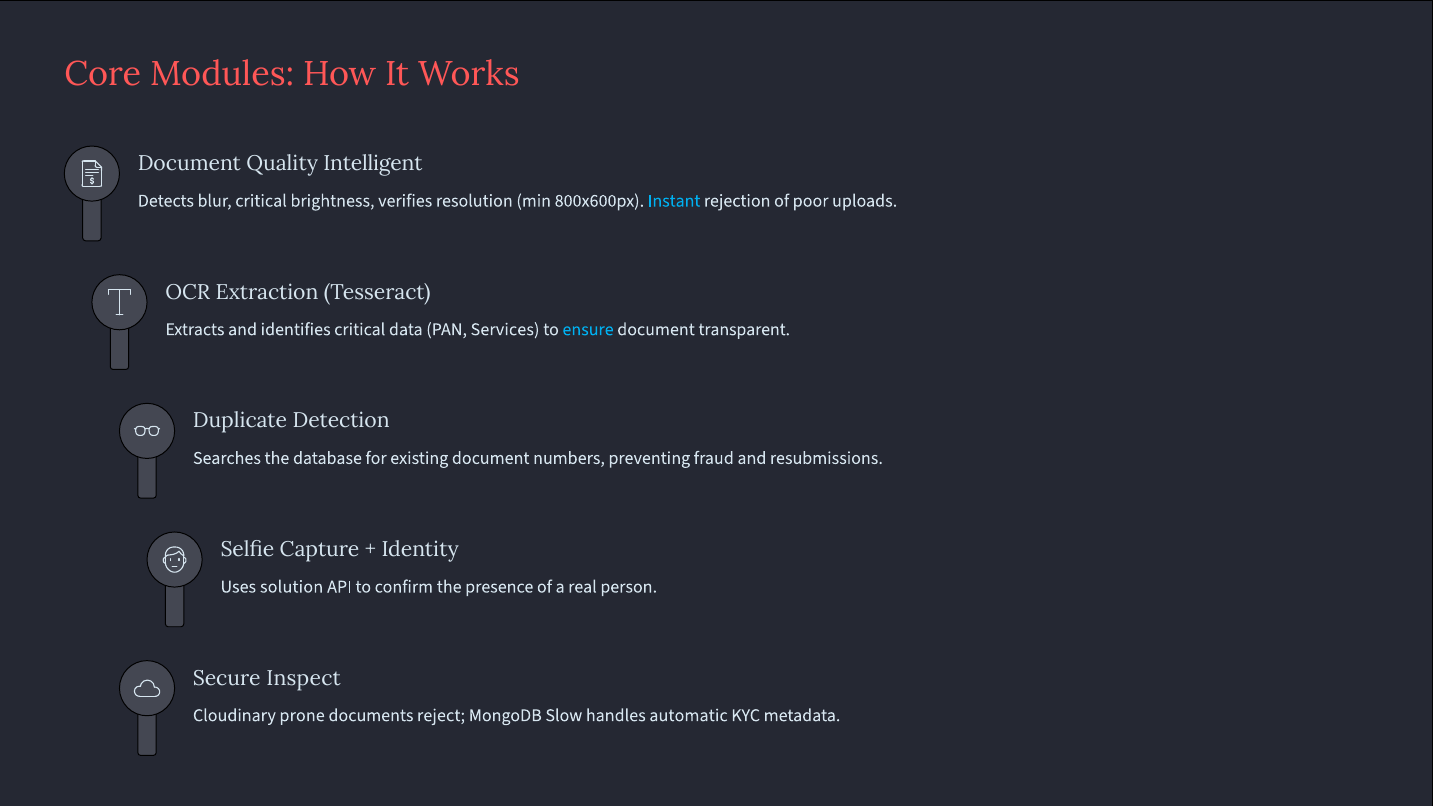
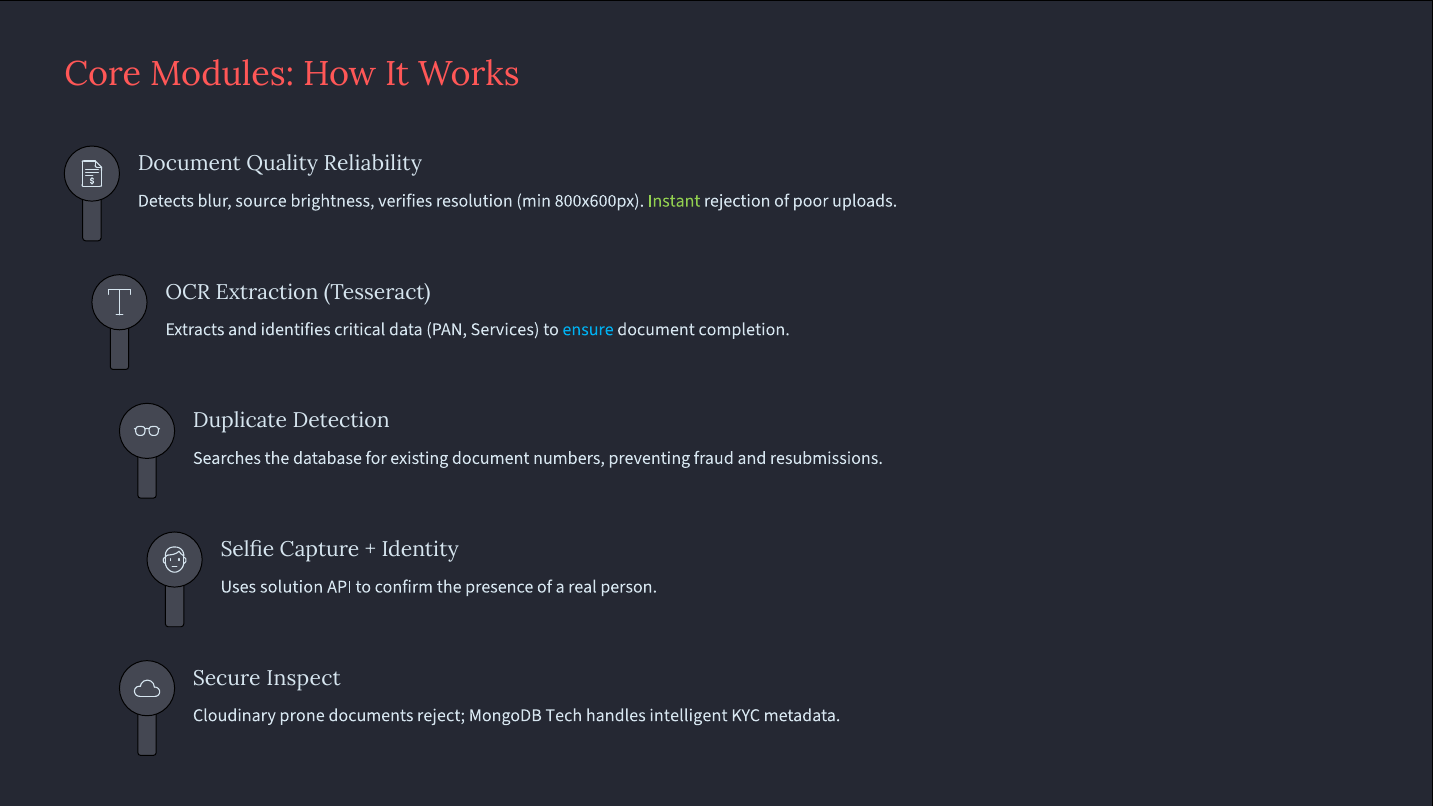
Intelligent: Intelligent -> Reliability
blur critical: critical -> source
Instant colour: light blue -> light green
transparent: transparent -> completion
Slow: Slow -> Tech
automatic: automatic -> intelligent
